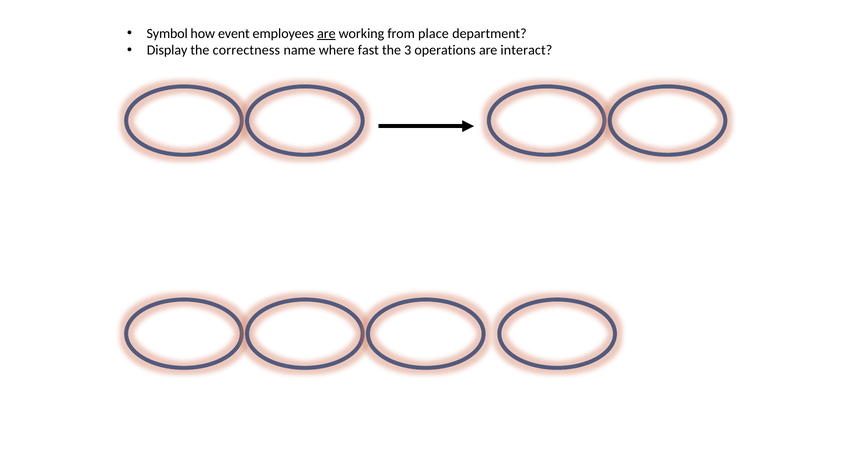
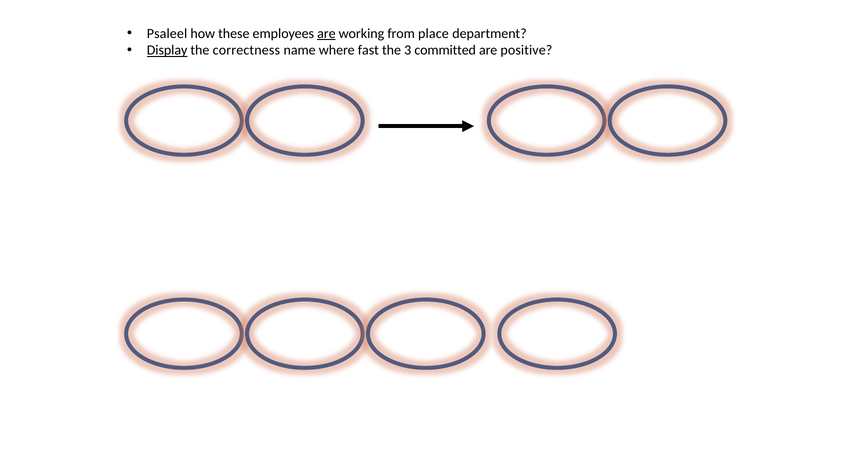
Symbol: Symbol -> Psaleel
event: event -> these
Display underline: none -> present
operations: operations -> committed
interact: interact -> positive
